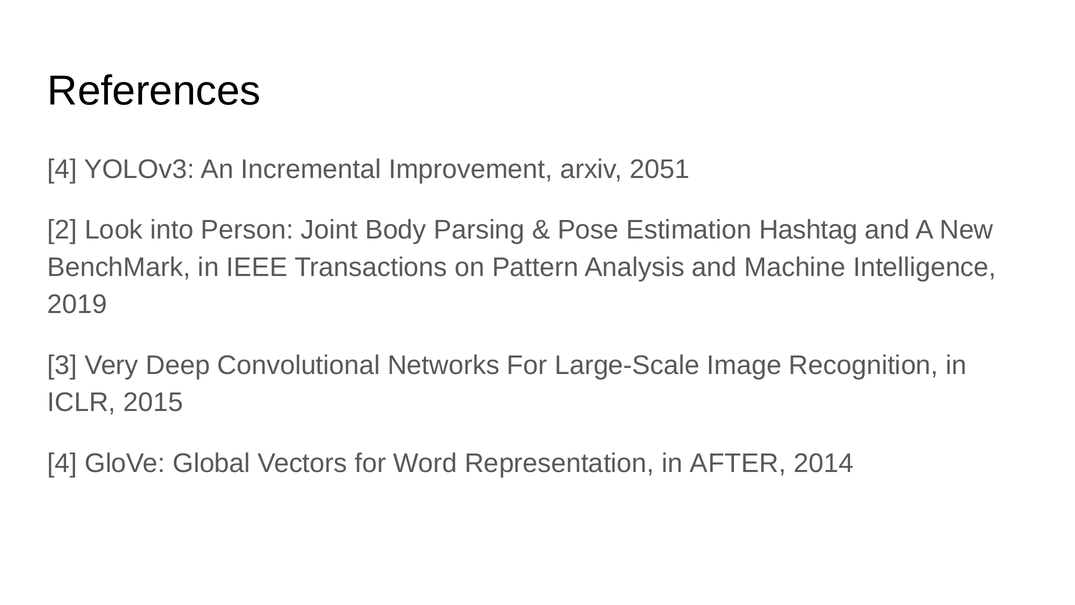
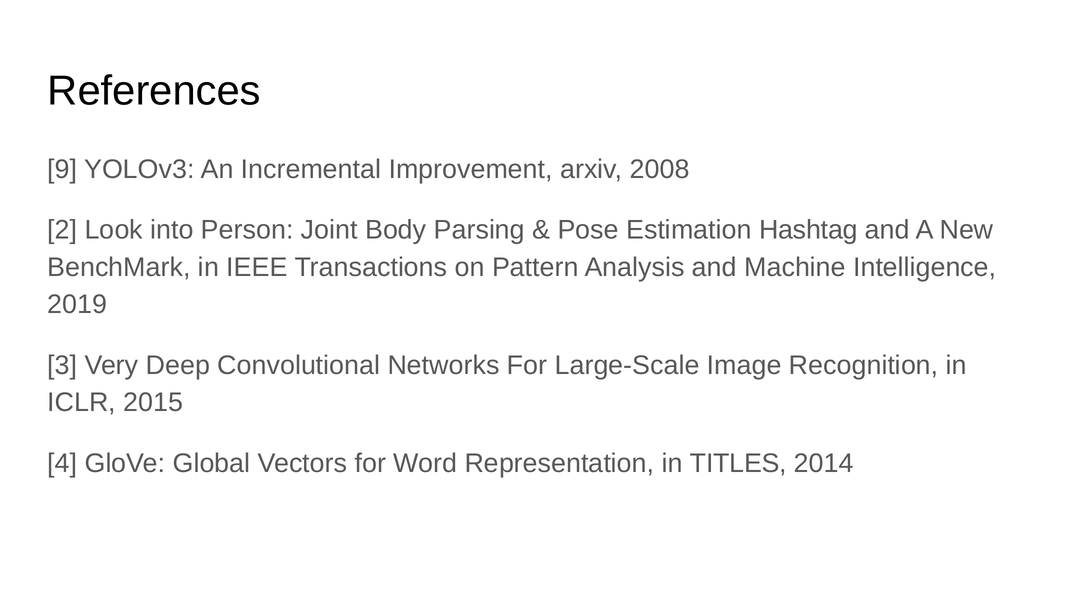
4 at (62, 169): 4 -> 9
2051: 2051 -> 2008
AFTER: AFTER -> TITLES
